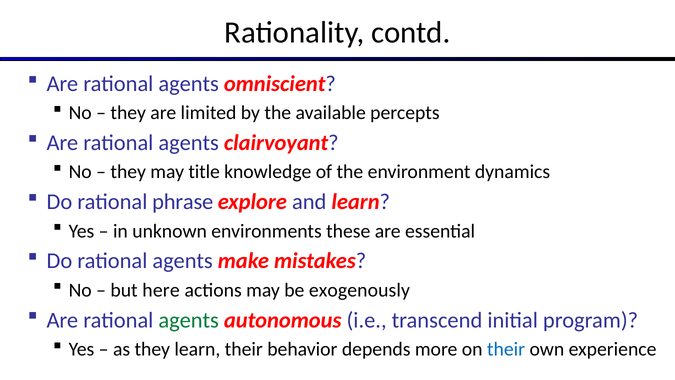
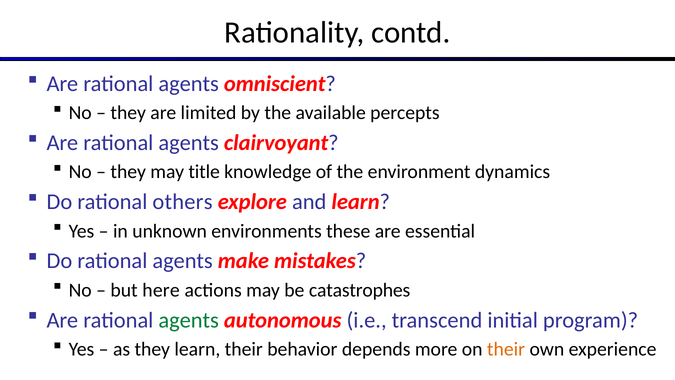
phrase: phrase -> others
exogenously: exogenously -> catastrophes
their at (506, 349) colour: blue -> orange
